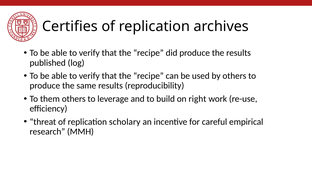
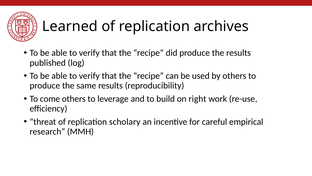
Certifies: Certifies -> Learned
them: them -> come
